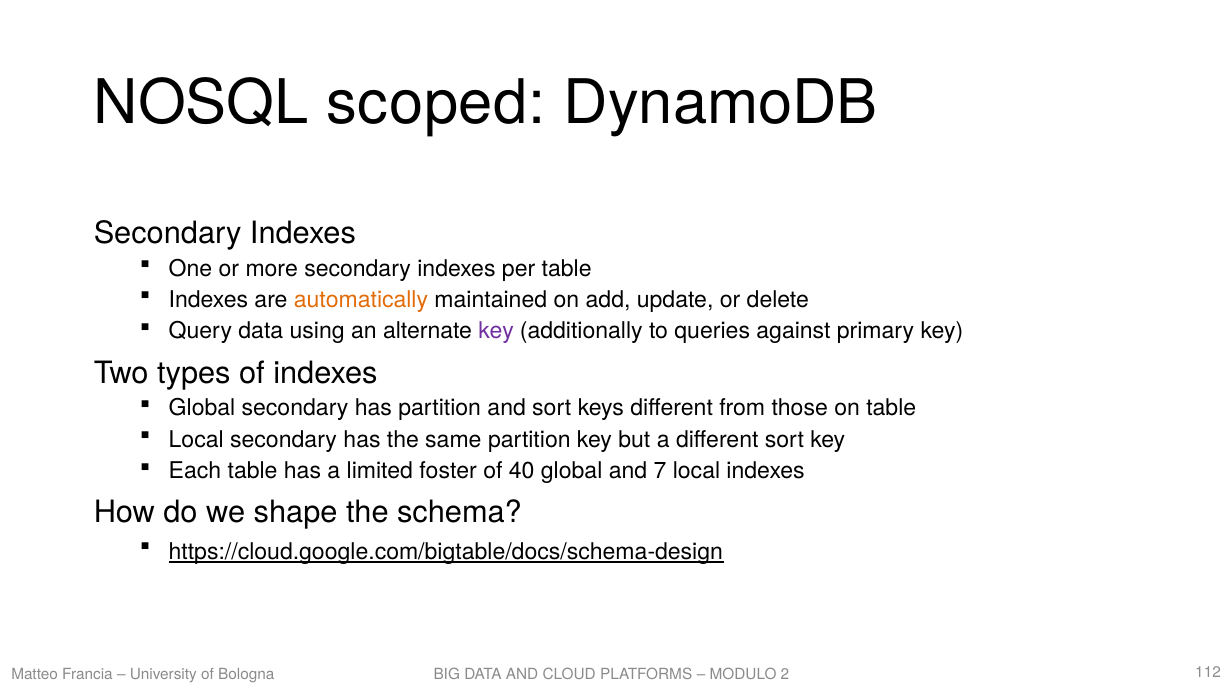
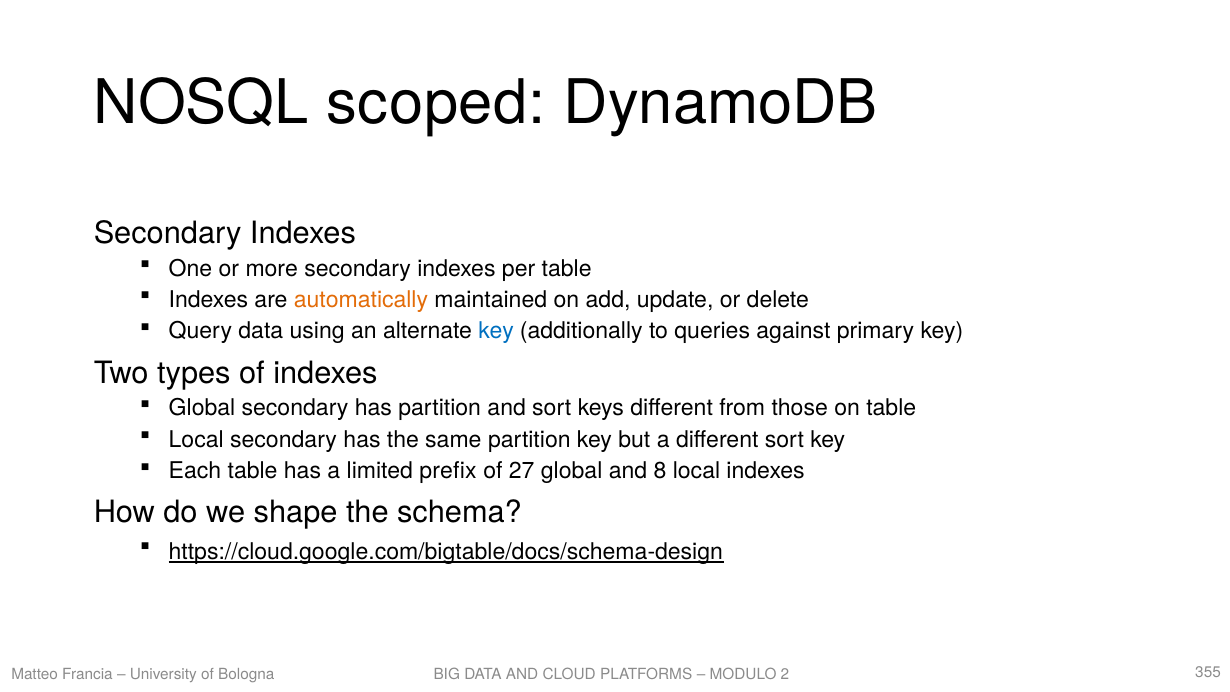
key at (496, 331) colour: purple -> blue
foster: foster -> prefix
40: 40 -> 27
7: 7 -> 8
112: 112 -> 355
